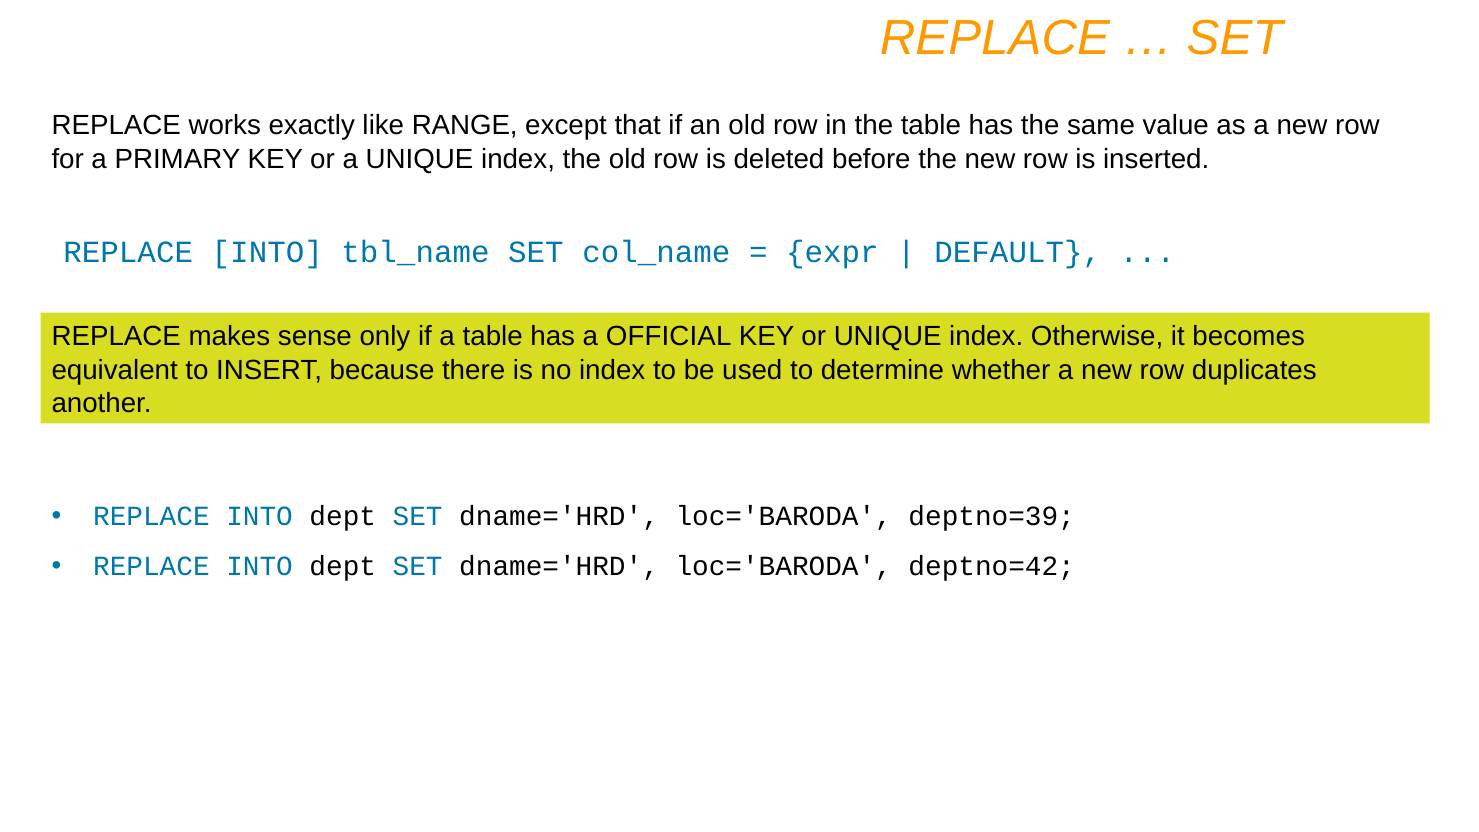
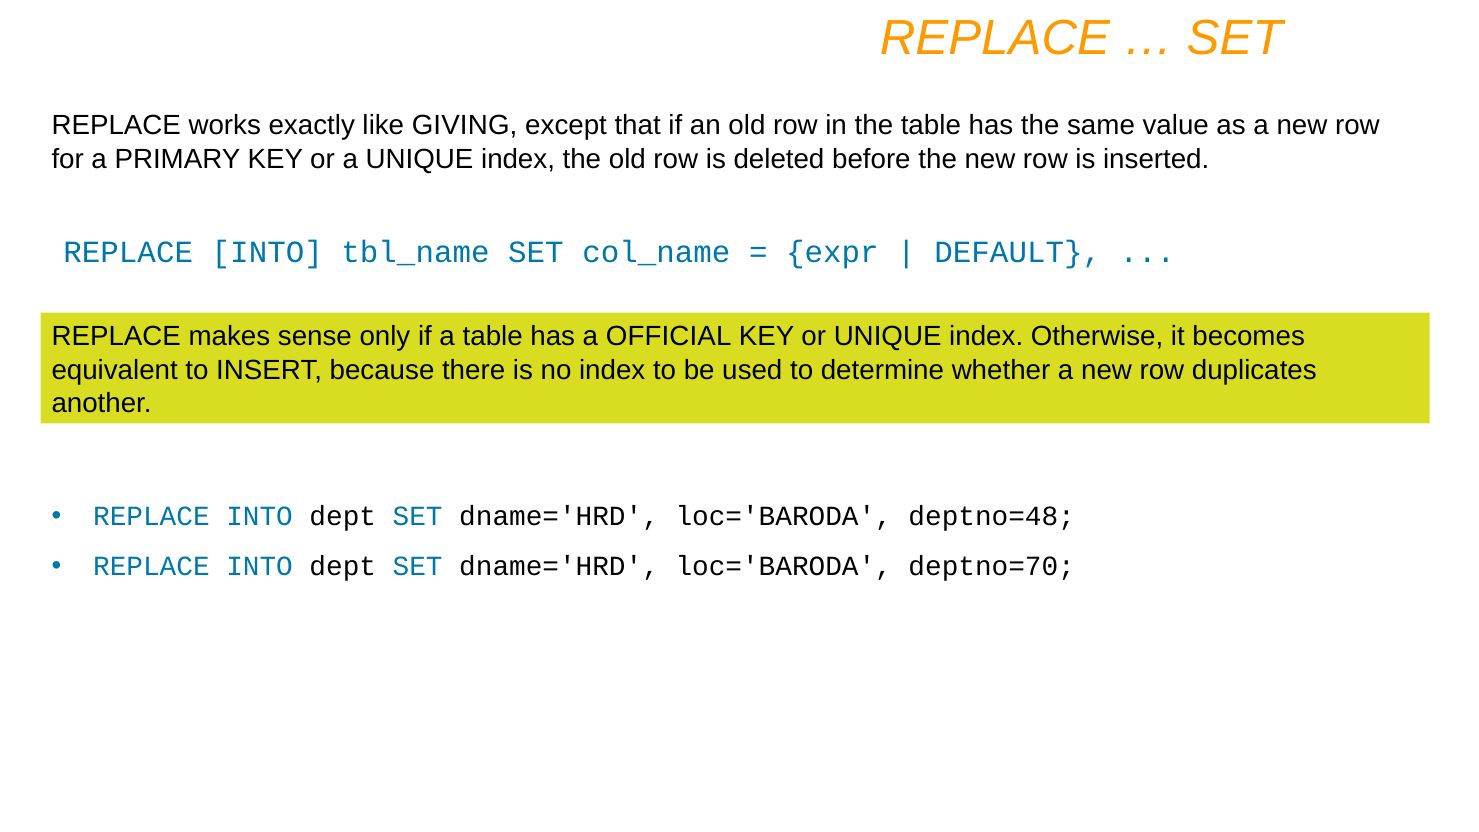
RANGE: RANGE -> GIVING
deptno=39: deptno=39 -> deptno=48
deptno=42: deptno=42 -> deptno=70
